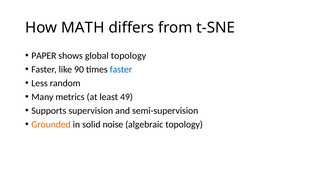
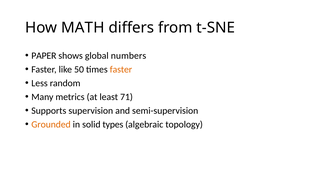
global topology: topology -> numbers
90: 90 -> 50
faster at (121, 70) colour: blue -> orange
49: 49 -> 71
noise: noise -> types
